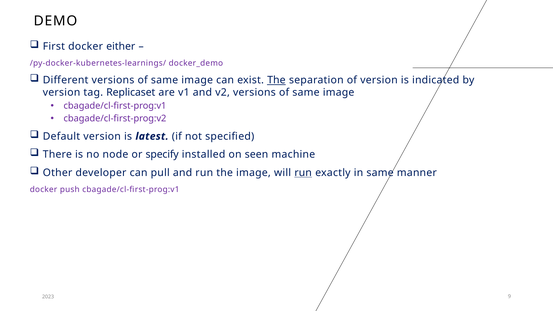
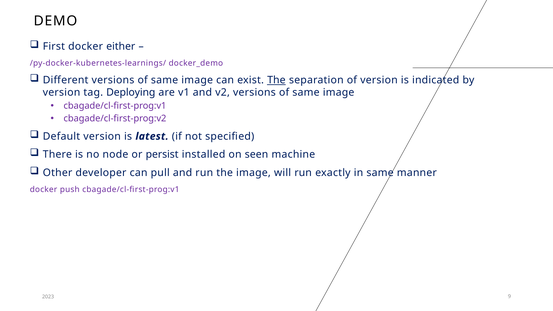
Replicaset: Replicaset -> Deploying
specify: specify -> persist
run at (303, 173) underline: present -> none
